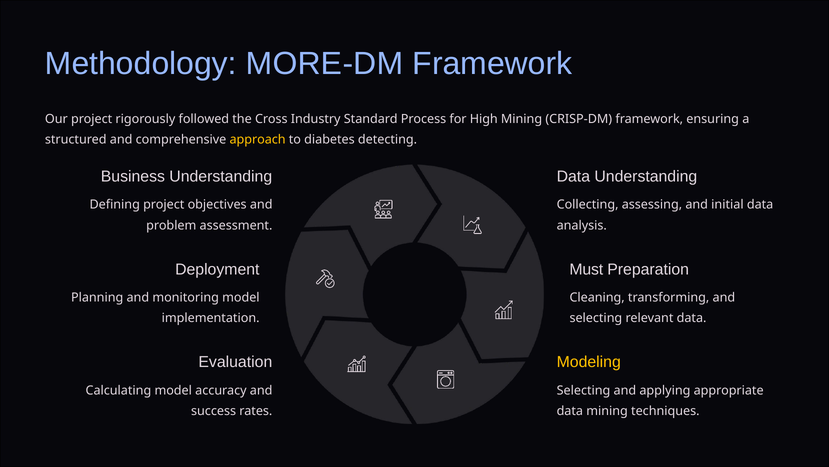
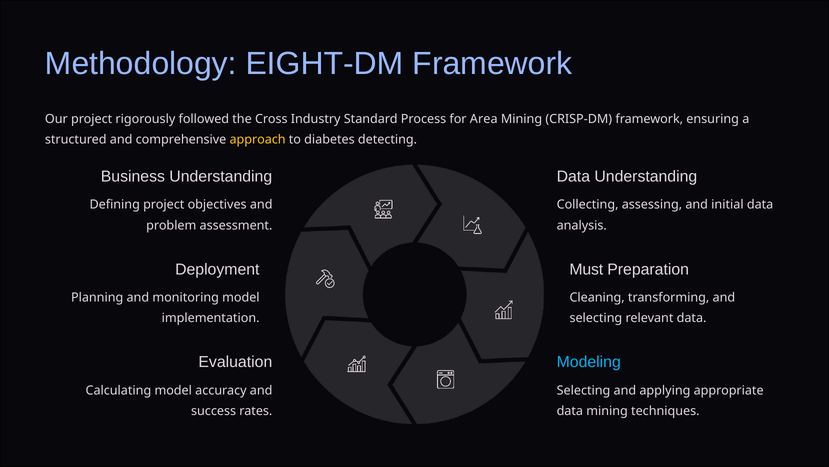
MORE-DM: MORE-DM -> EIGHT-DM
High: High -> Area
Modeling colour: yellow -> light blue
